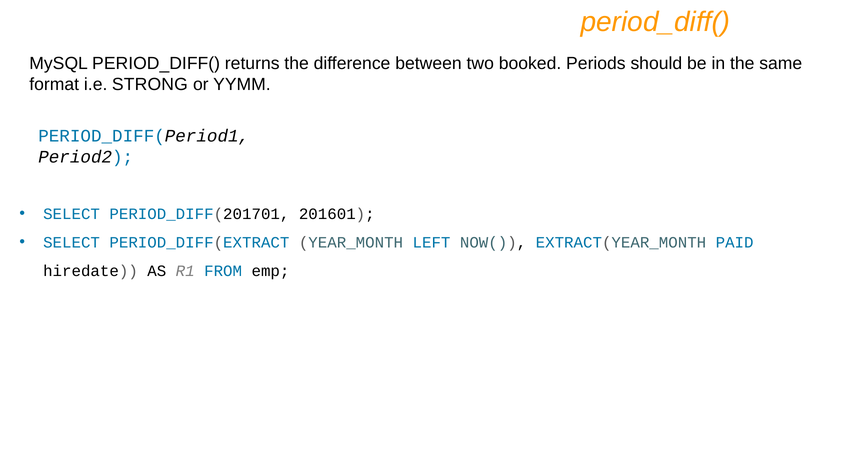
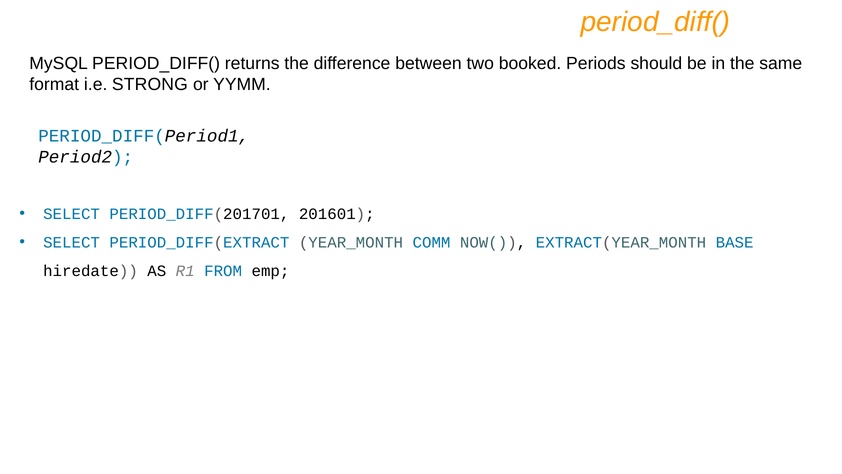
LEFT: LEFT -> COMM
PAID: PAID -> BASE
